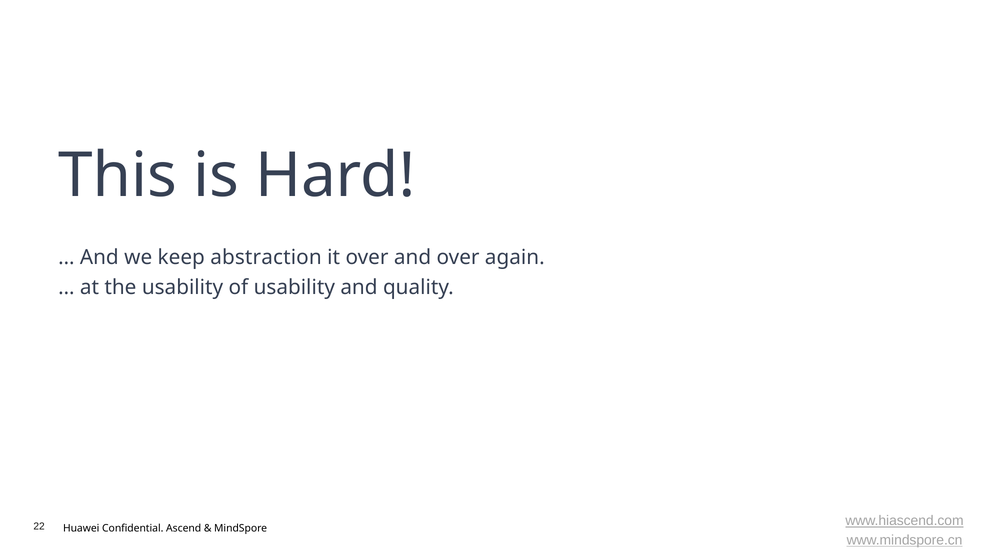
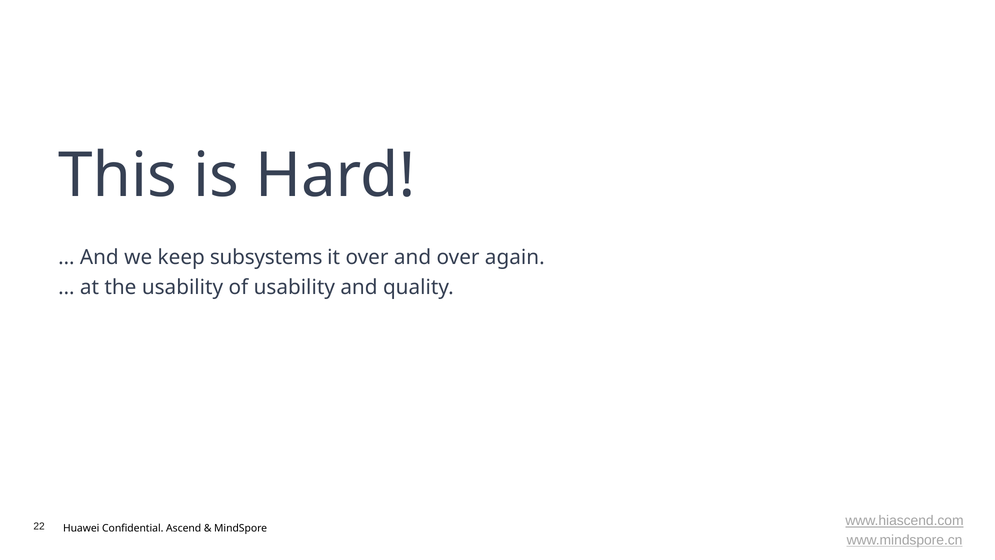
abstraction: abstraction -> subsystems
